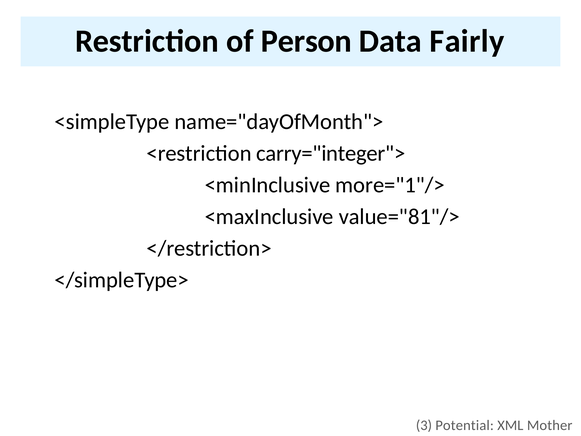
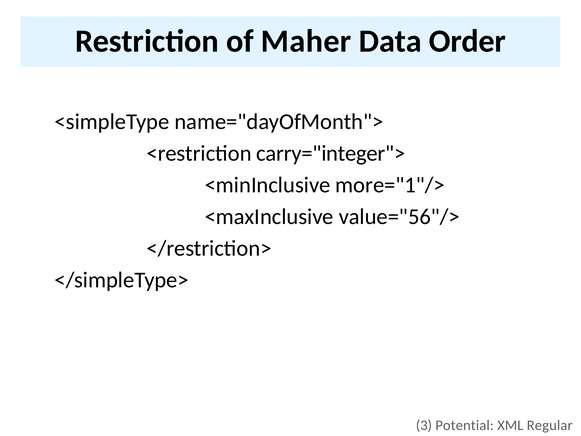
Person: Person -> Maher
Fairly: Fairly -> Order
value="81"/>: value="81"/> -> value="56"/>
Mother: Mother -> Regular
